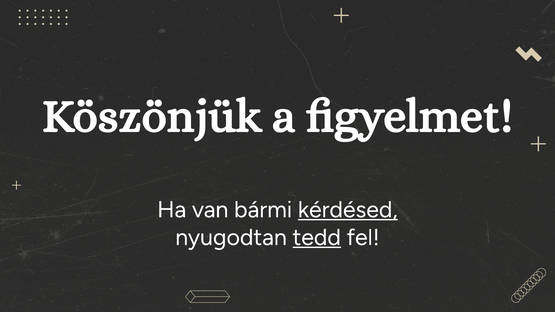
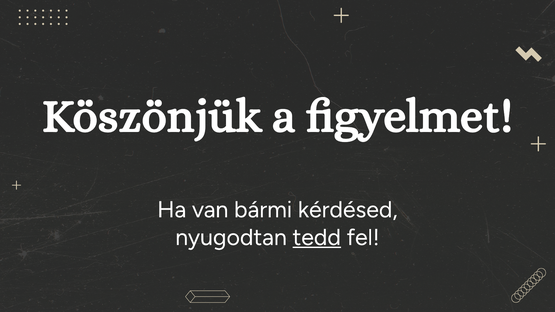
kérdésed underline: present -> none
